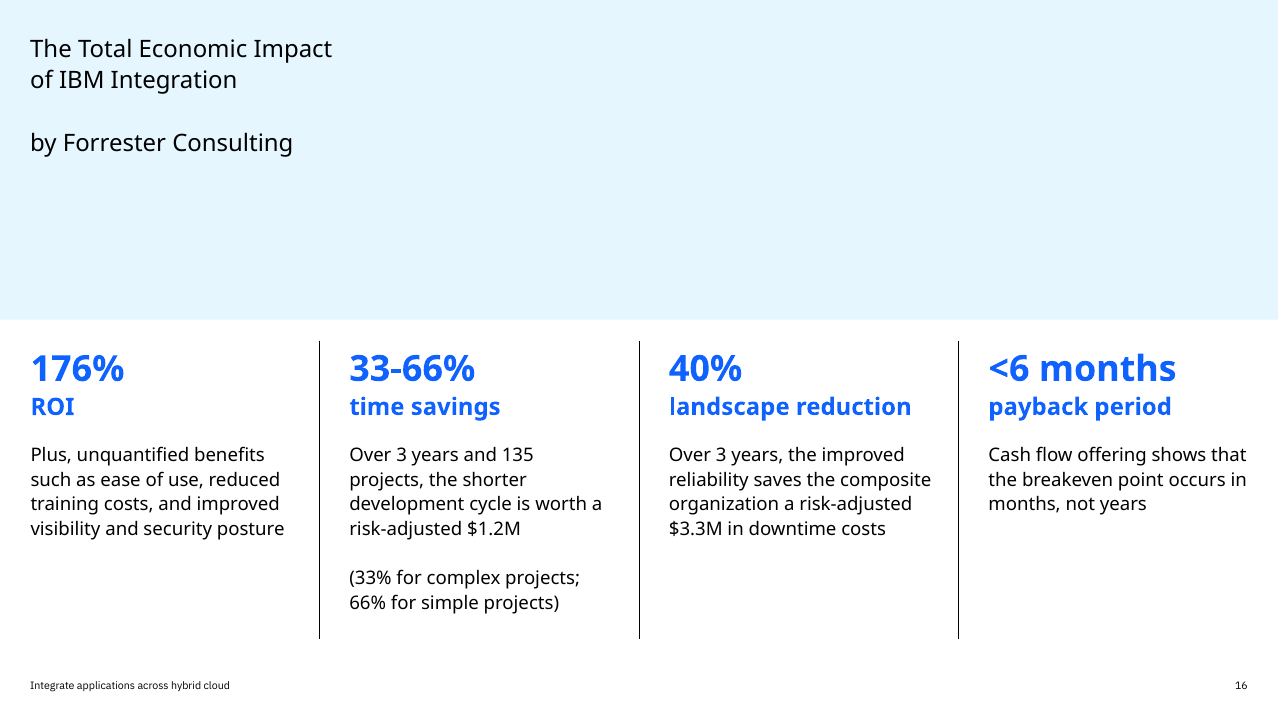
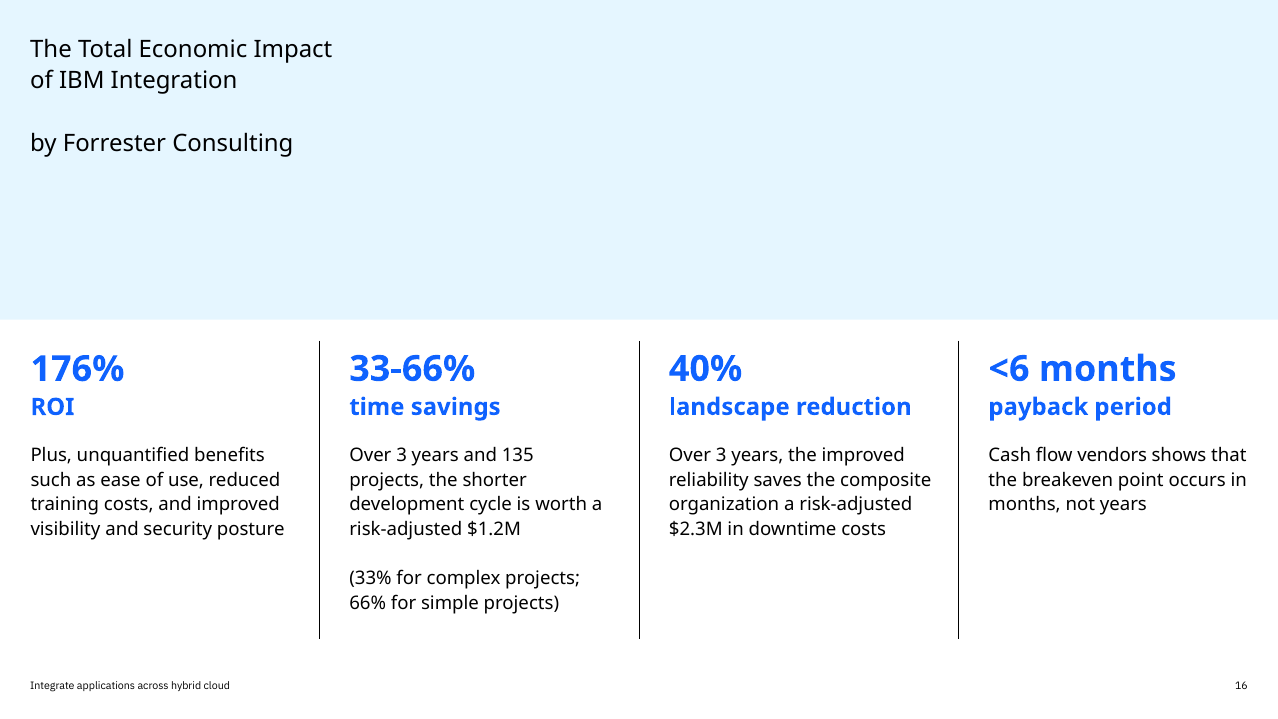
offering: offering -> vendors
$3.3M: $3.3M -> $2.3M
